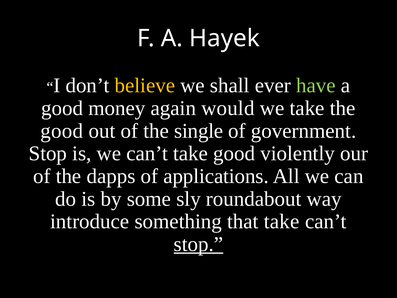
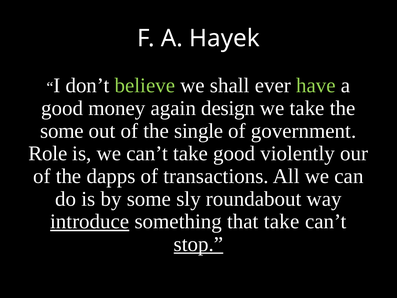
believe colour: yellow -> light green
would: would -> design
good at (62, 131): good -> some
Stop at (48, 153): Stop -> Role
applications: applications -> transactions
introduce underline: none -> present
